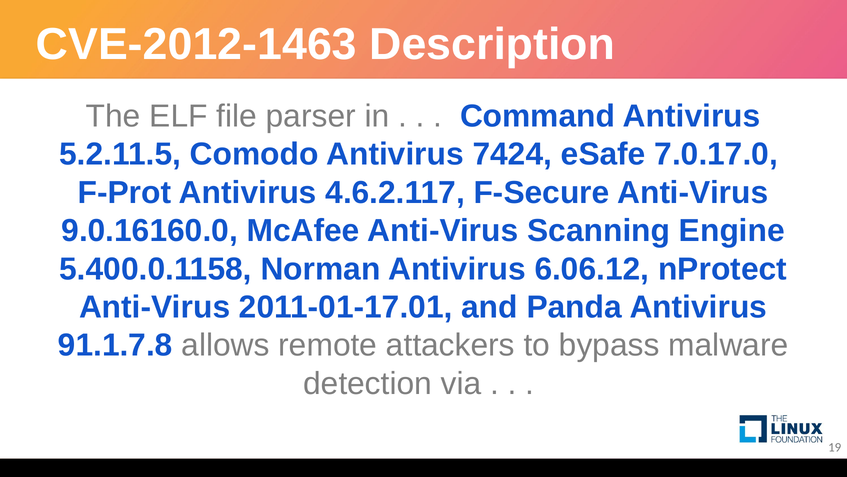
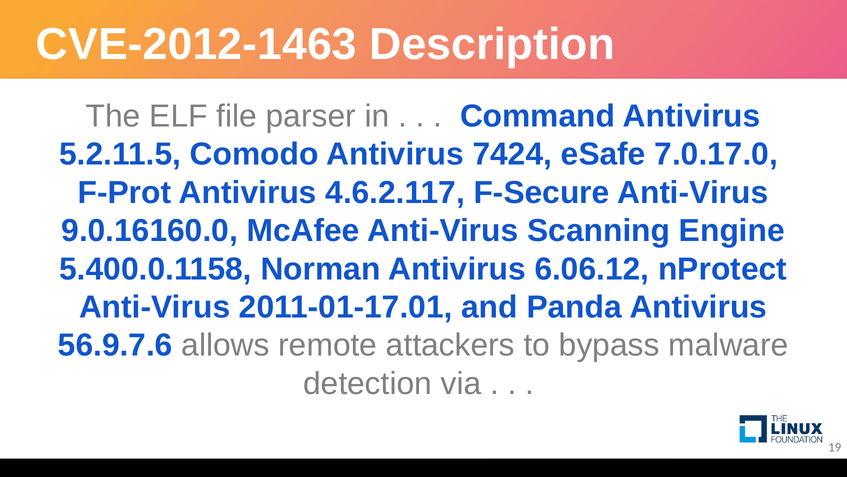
91.1.7.8: 91.1.7.8 -> 56.9.7.6
